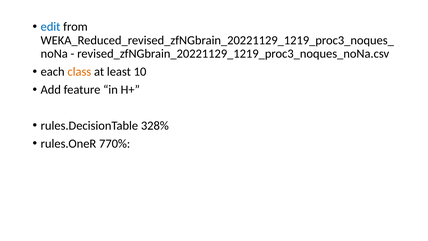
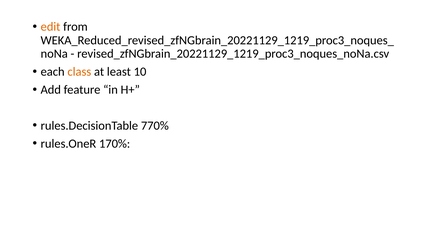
edit colour: blue -> orange
328%: 328% -> 770%
770%: 770% -> 170%
